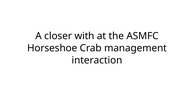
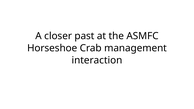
with: with -> past
